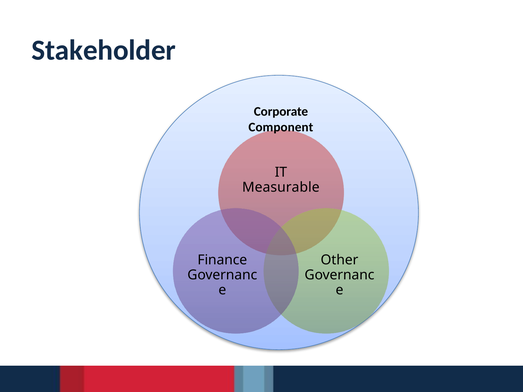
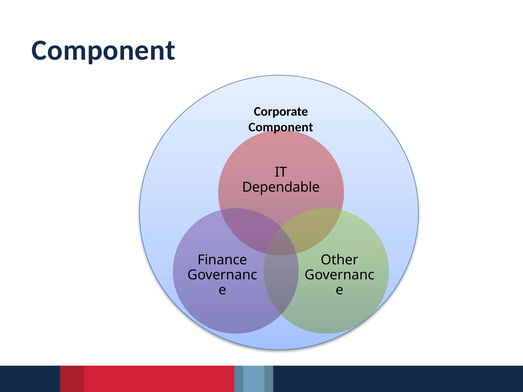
Stakeholder at (104, 50): Stakeholder -> Component
Measurable: Measurable -> Dependable
